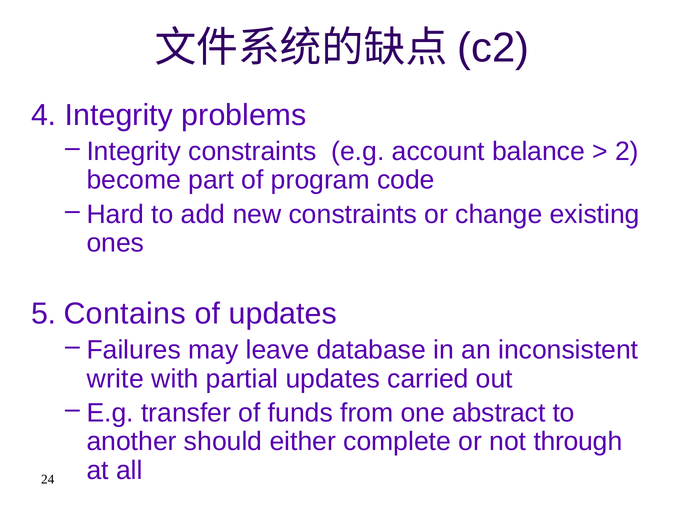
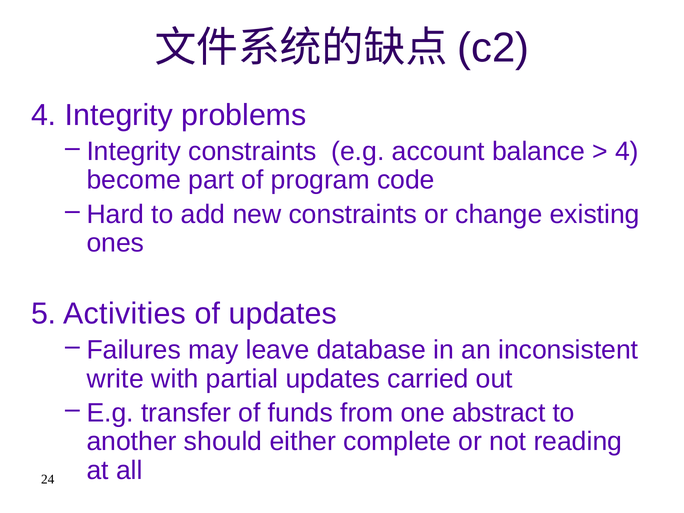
2 at (627, 151): 2 -> 4
Contains: Contains -> Activities
through: through -> reading
